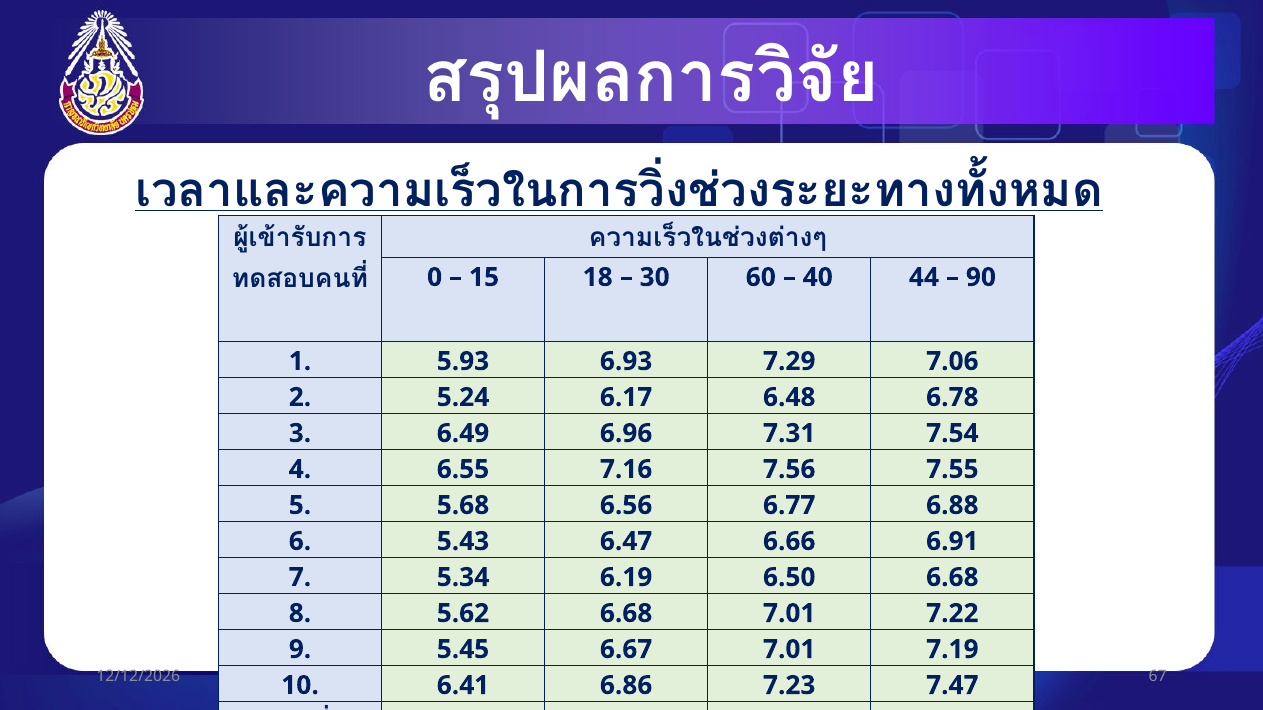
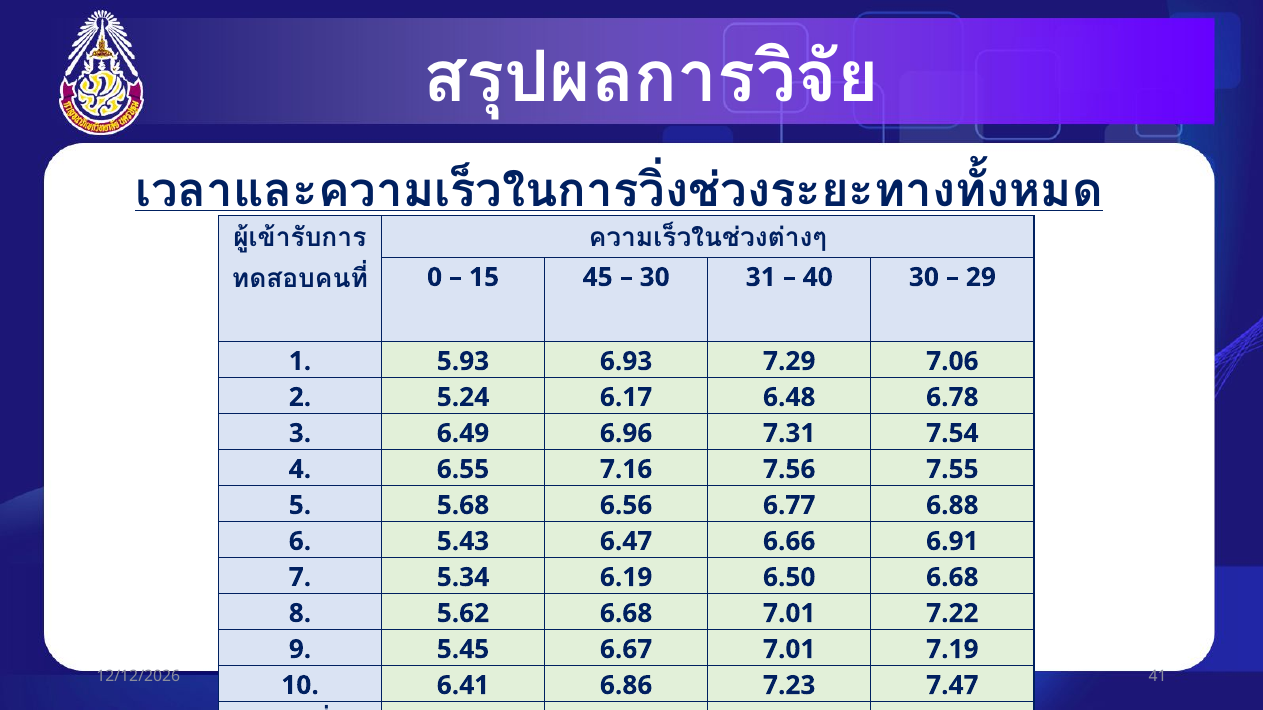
18: 18 -> 45
60: 60 -> 31
40 44: 44 -> 30
90: 90 -> 29
67: 67 -> 41
